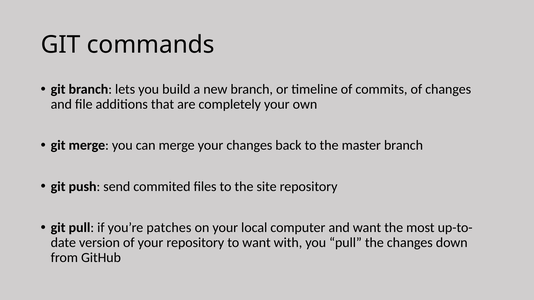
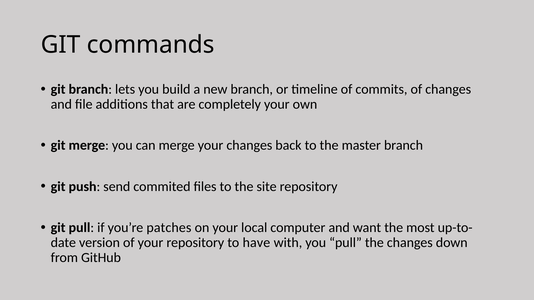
to want: want -> have
